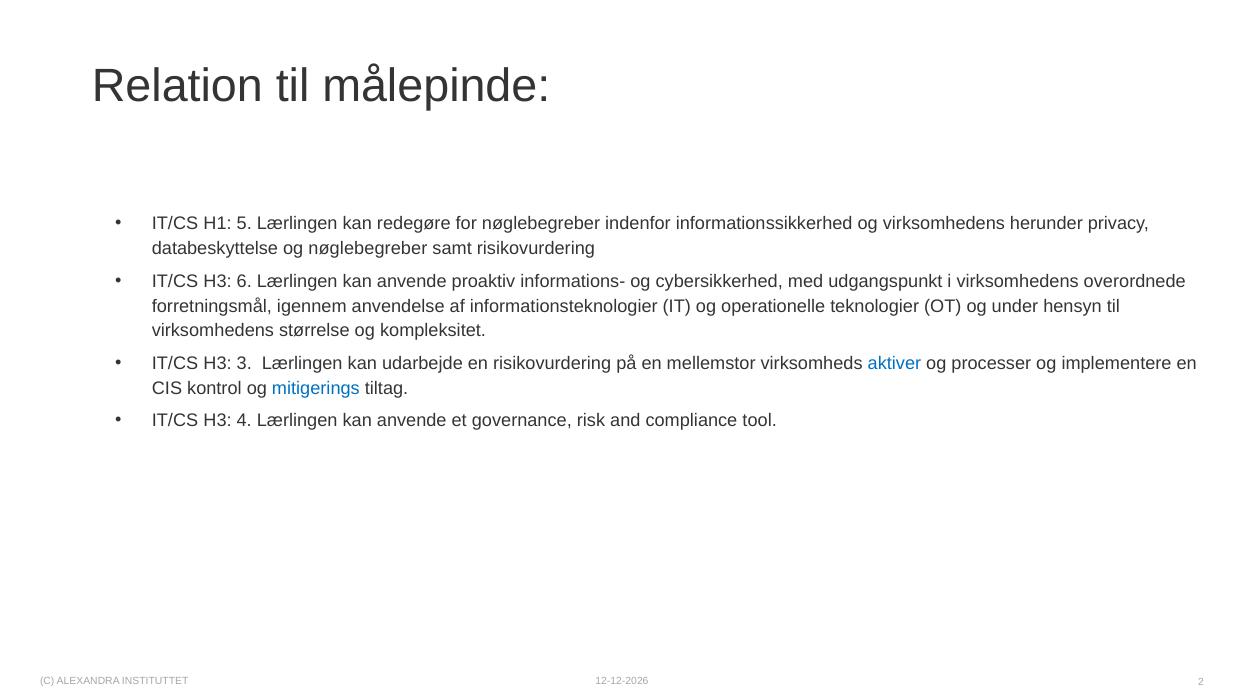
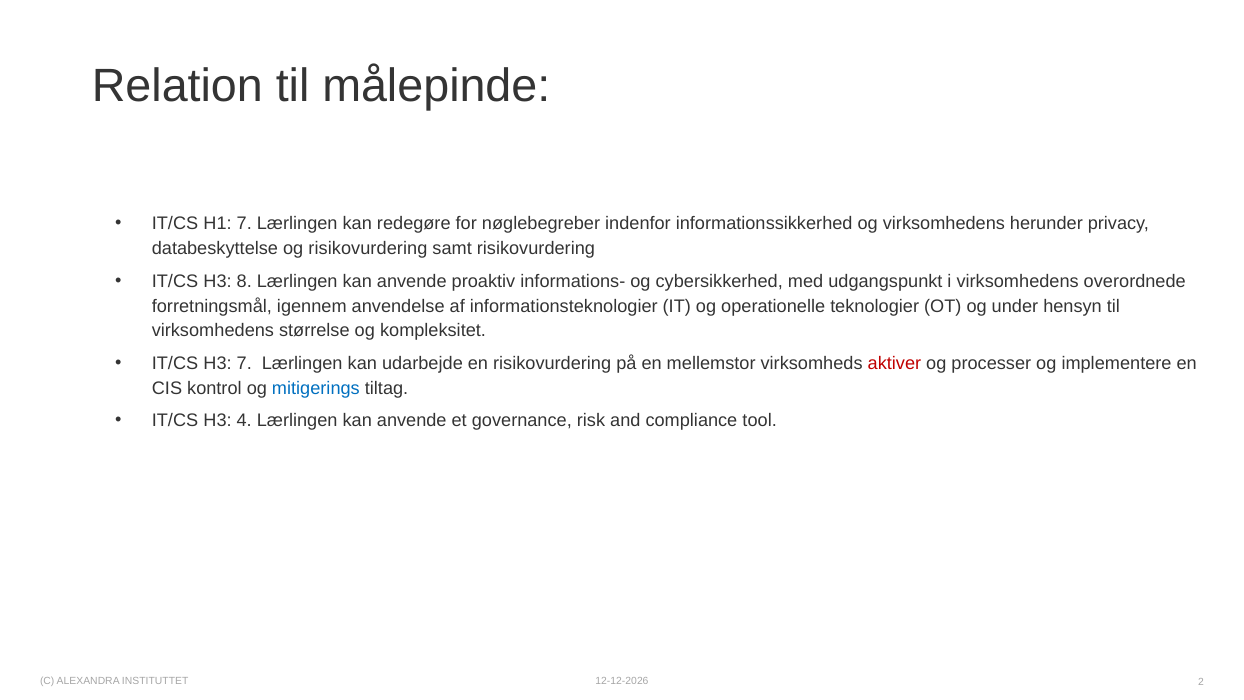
H1 5: 5 -> 7
og nøglebegreber: nøglebegreber -> risikovurdering
6: 6 -> 8
H3 3: 3 -> 7
aktiver colour: blue -> red
